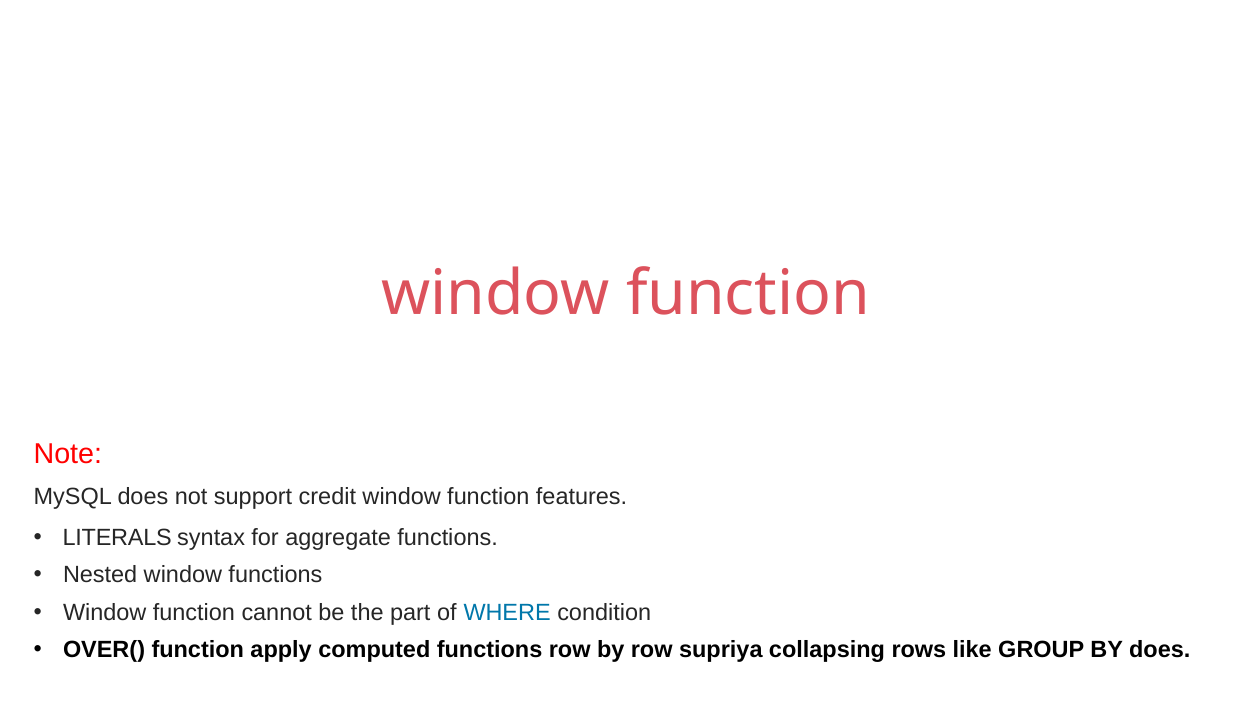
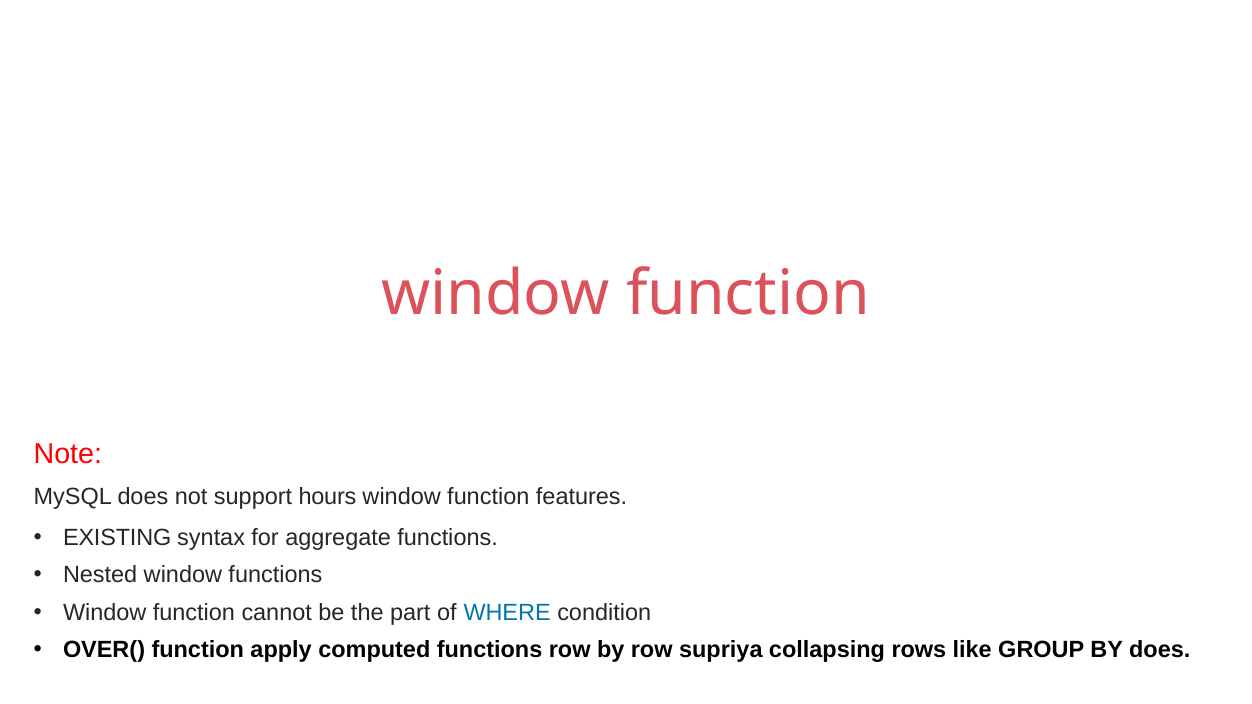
credit: credit -> hours
LITERALS: LITERALS -> EXISTING
